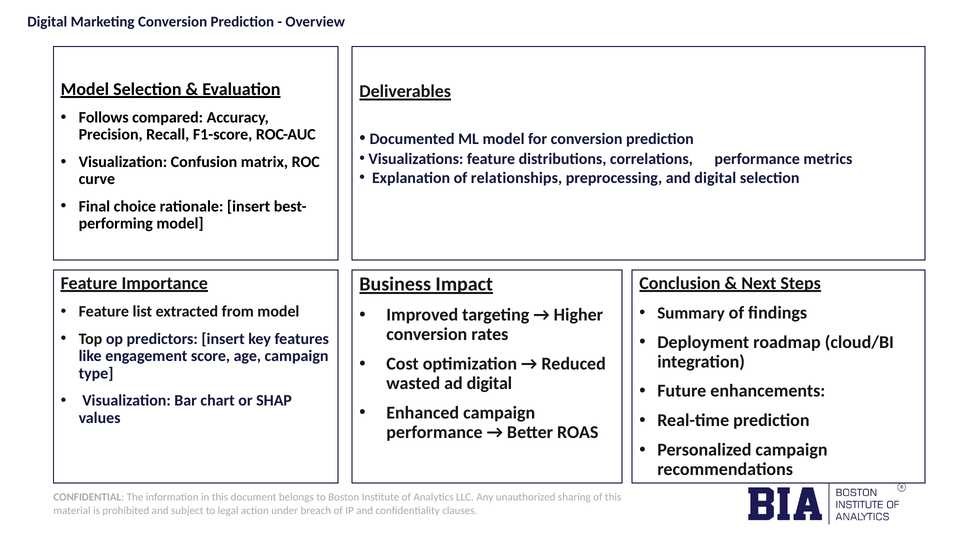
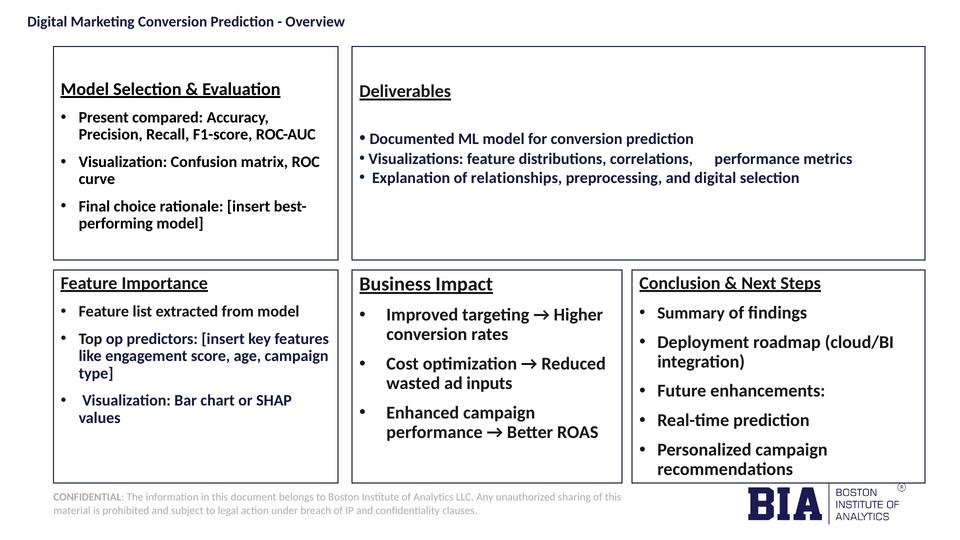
Follows: Follows -> Present
ad digital: digital -> inputs
